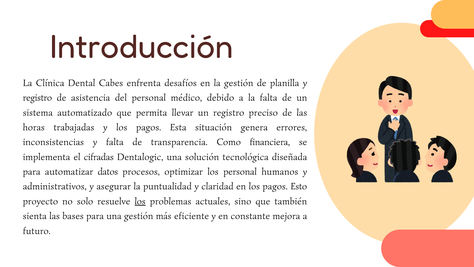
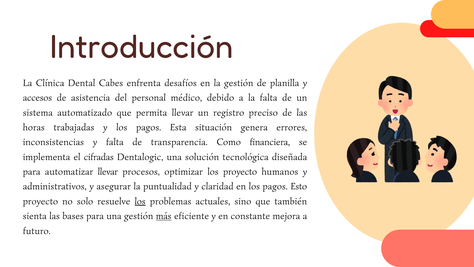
registro at (37, 98): registro -> accesos
automatizar datos: datos -> llevar
los personal: personal -> proyecto
más underline: none -> present
